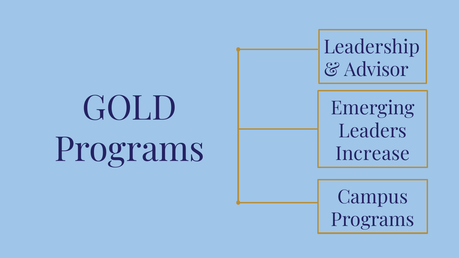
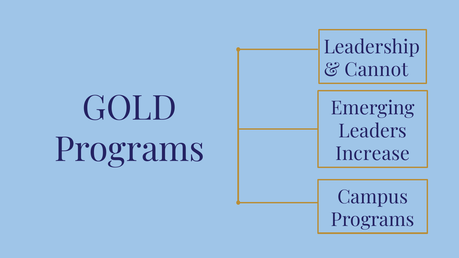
Advisor: Advisor -> Cannot
